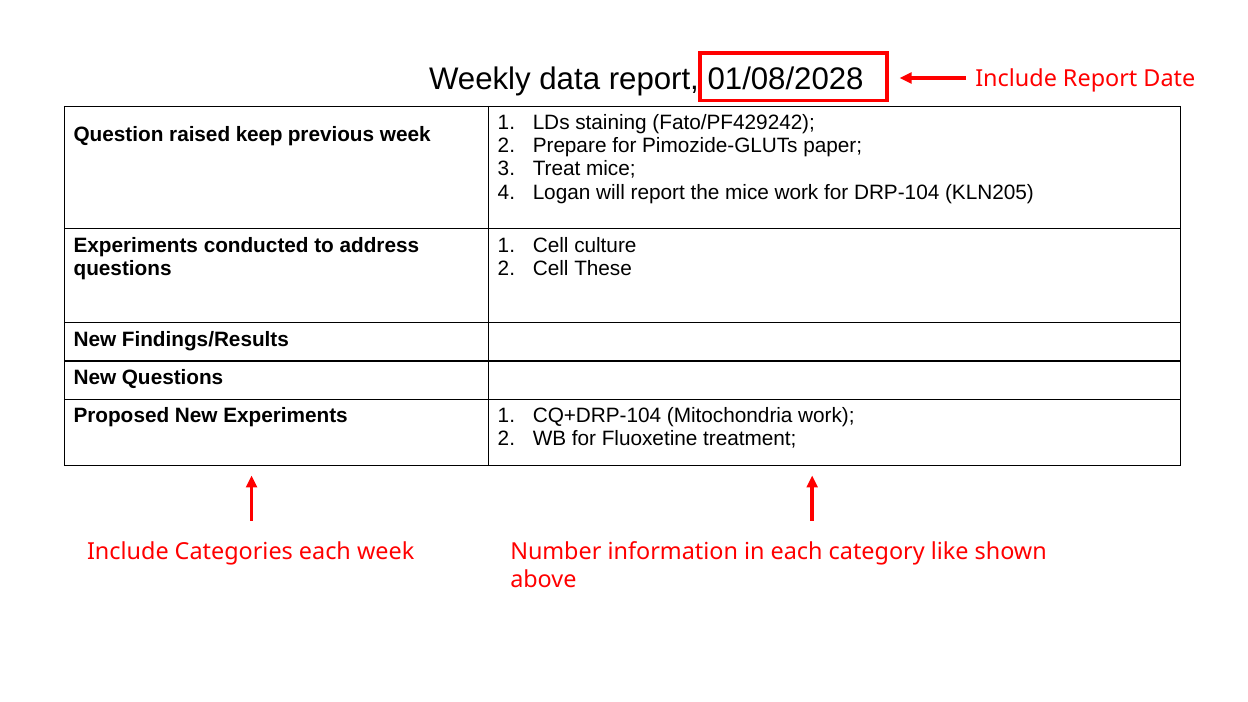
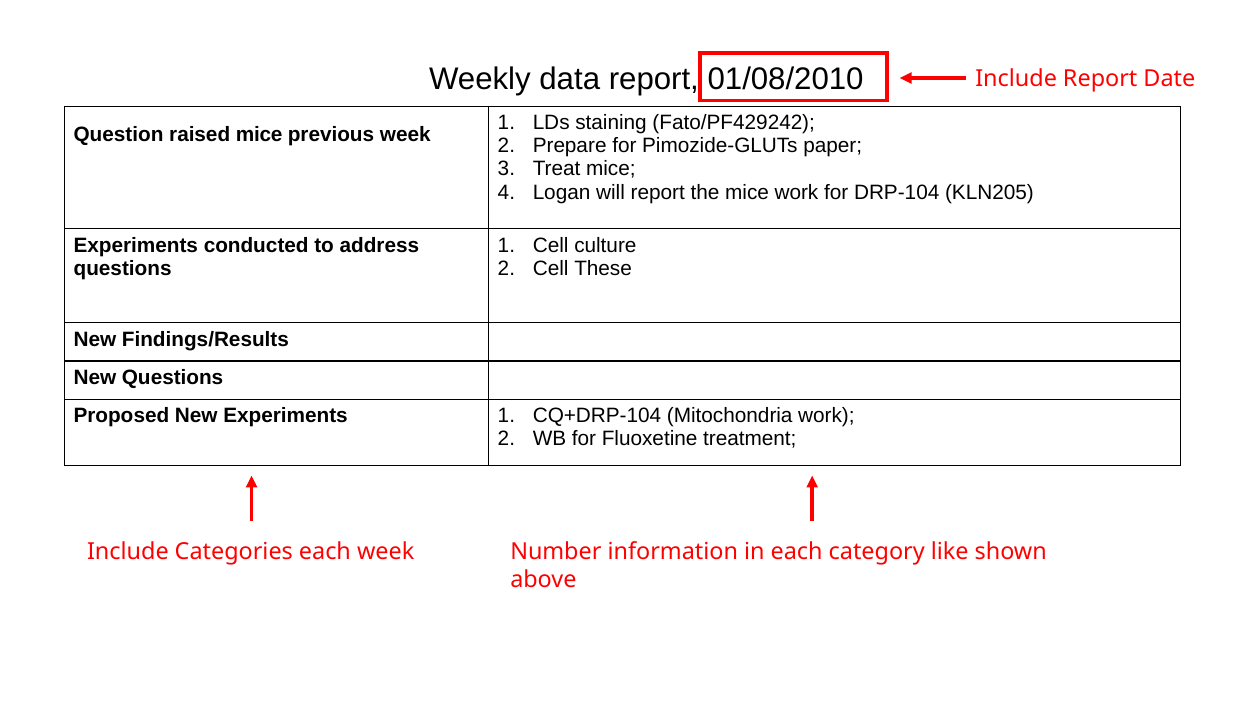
01/08/2028: 01/08/2028 -> 01/08/2010
raised keep: keep -> mice
